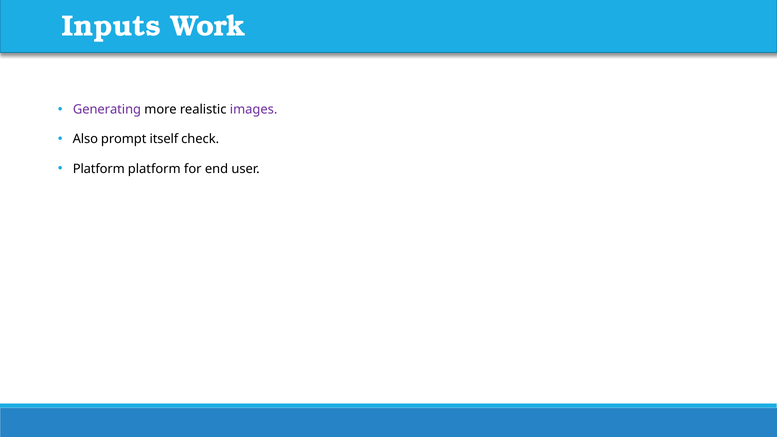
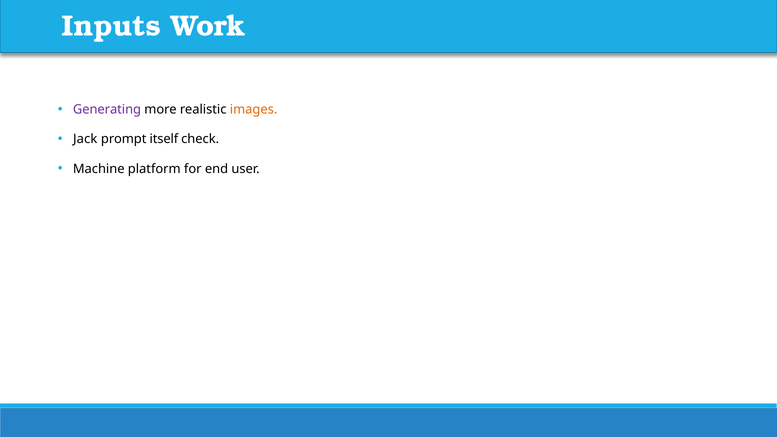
images colour: purple -> orange
Also: Also -> Jack
Platform at (99, 169): Platform -> Machine
